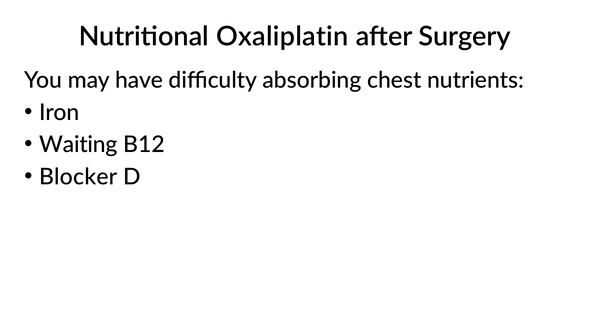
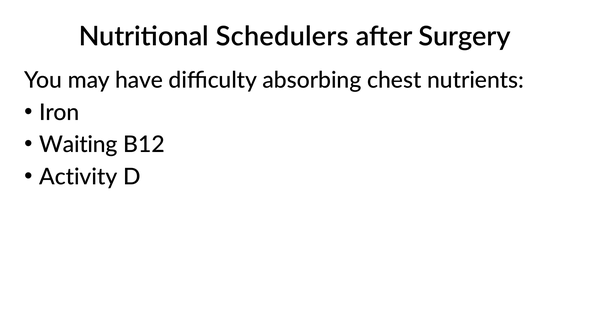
Oxaliplatin: Oxaliplatin -> Schedulers
Blocker: Blocker -> Activity
